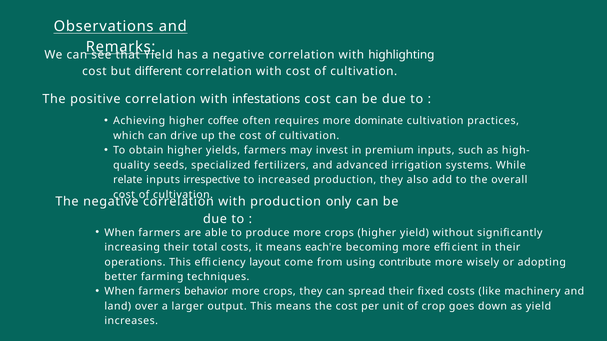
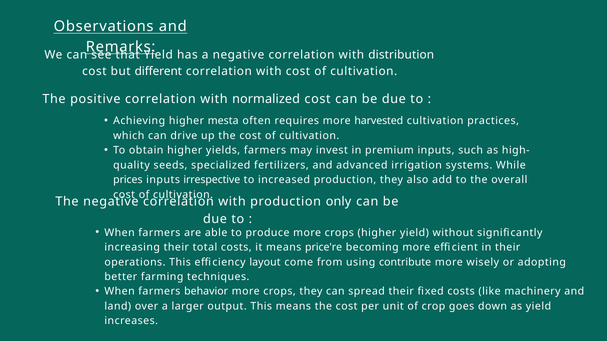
highlighting: highlighting -> distribution
infestations: infestations -> normalized
coffee: coffee -> mesta
dominate: dominate -> harvested
relate: relate -> prices
each're: each're -> price're
